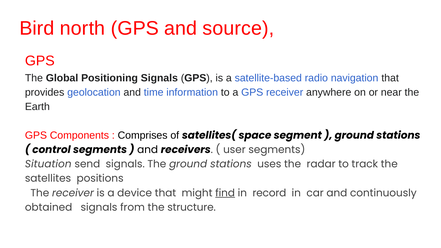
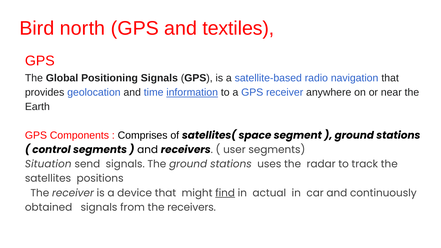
source: source -> textiles
information underline: none -> present
record: record -> actual
the structure: structure -> receivers
